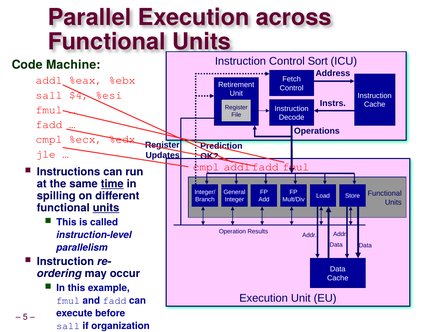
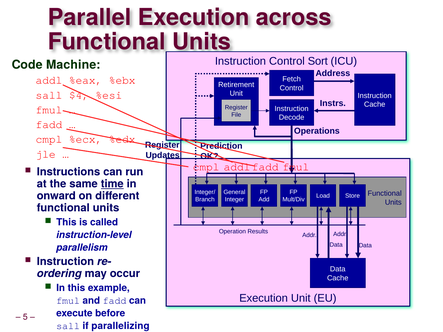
spilling: spilling -> onward
units at (106, 208) underline: present -> none
organization: organization -> parallelizing
